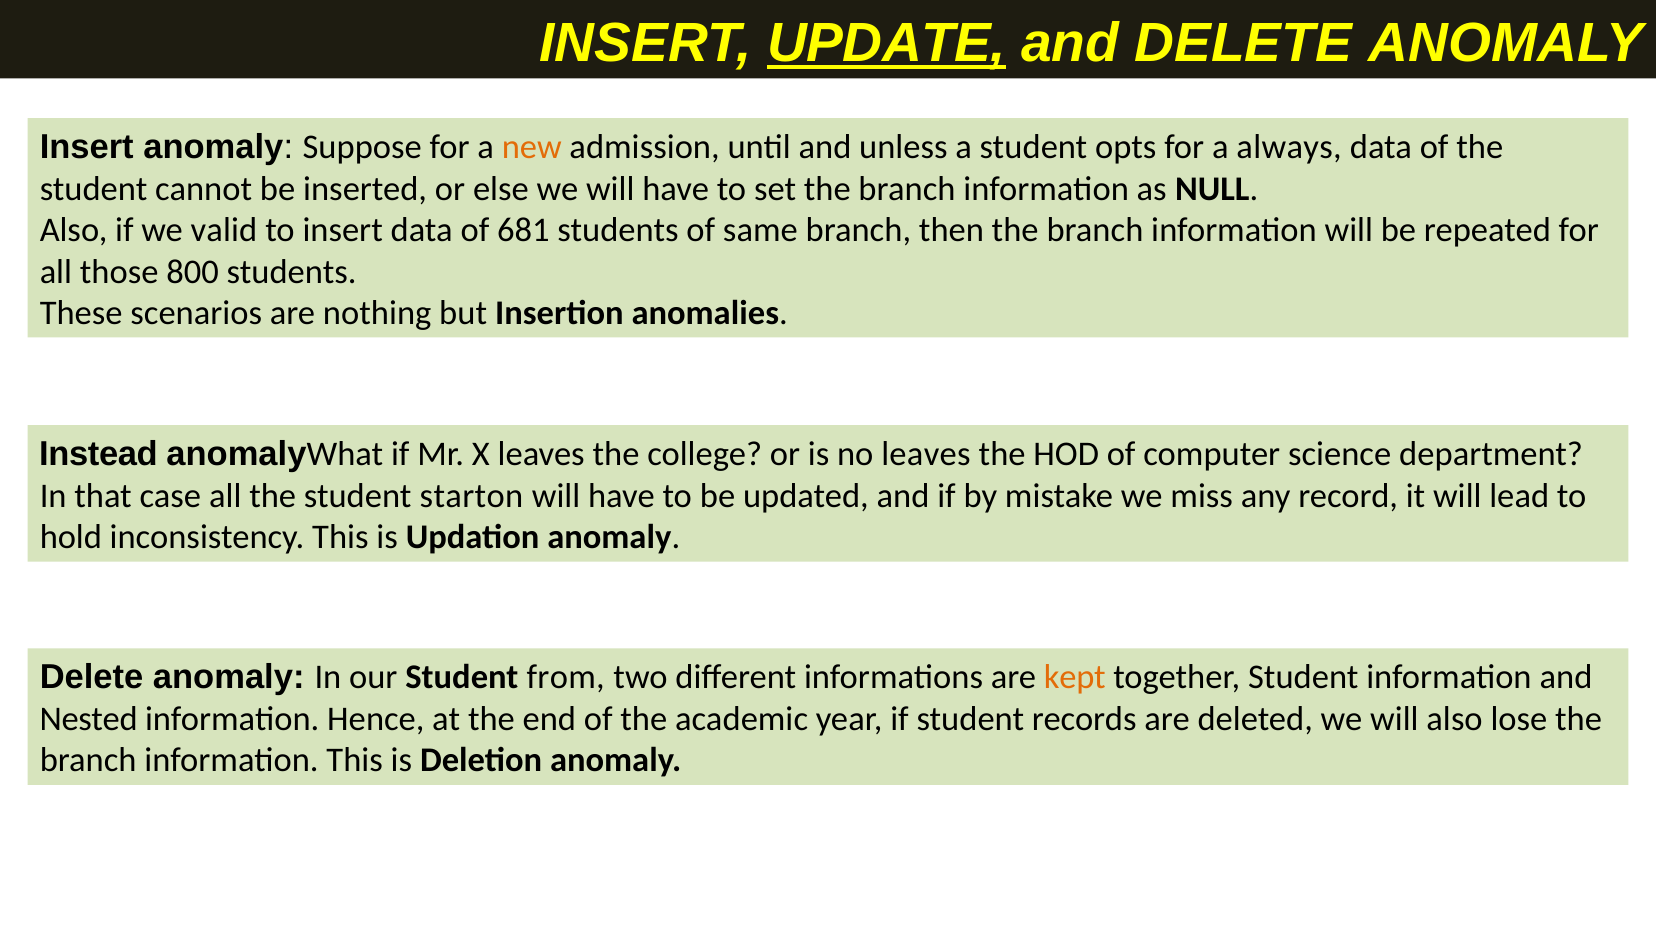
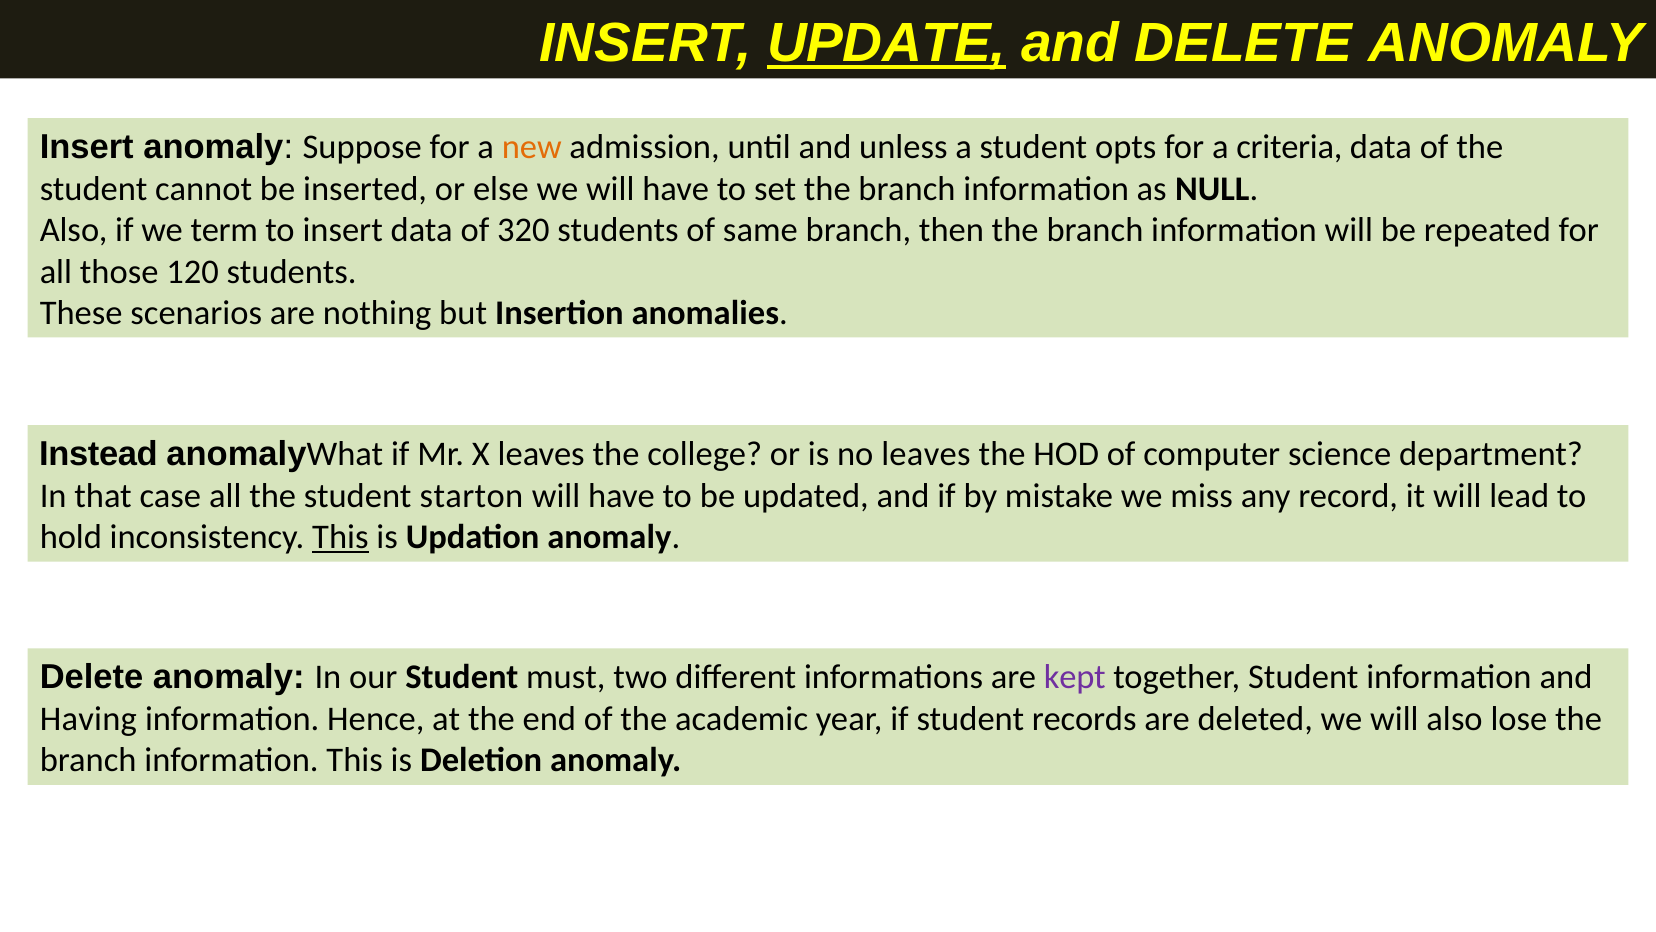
always: always -> criteria
valid: valid -> term
681: 681 -> 320
800: 800 -> 120
This at (340, 537) underline: none -> present
from: from -> must
kept colour: orange -> purple
Nested: Nested -> Having
